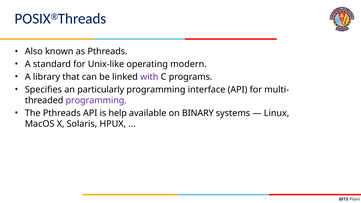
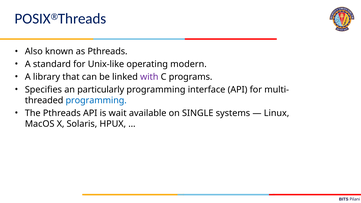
programming at (96, 100) colour: purple -> blue
help: help -> wait
BINARY: BINARY -> SINGLE
